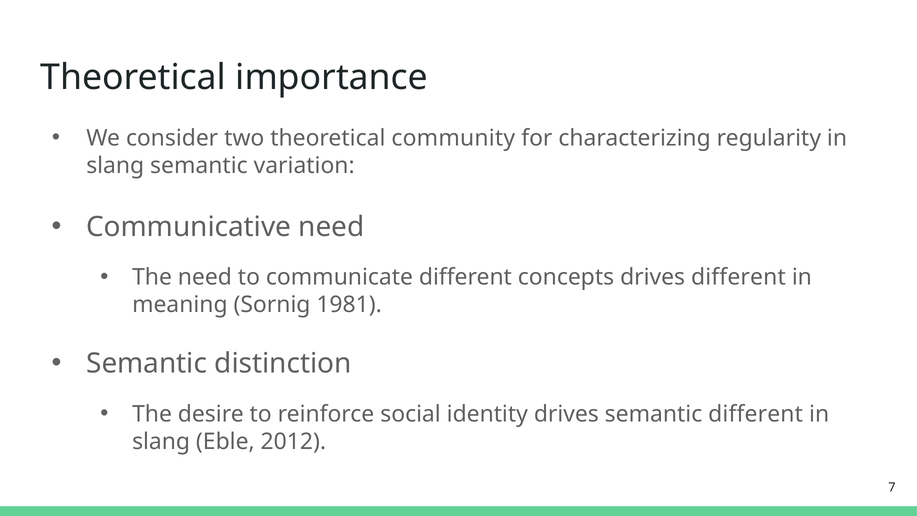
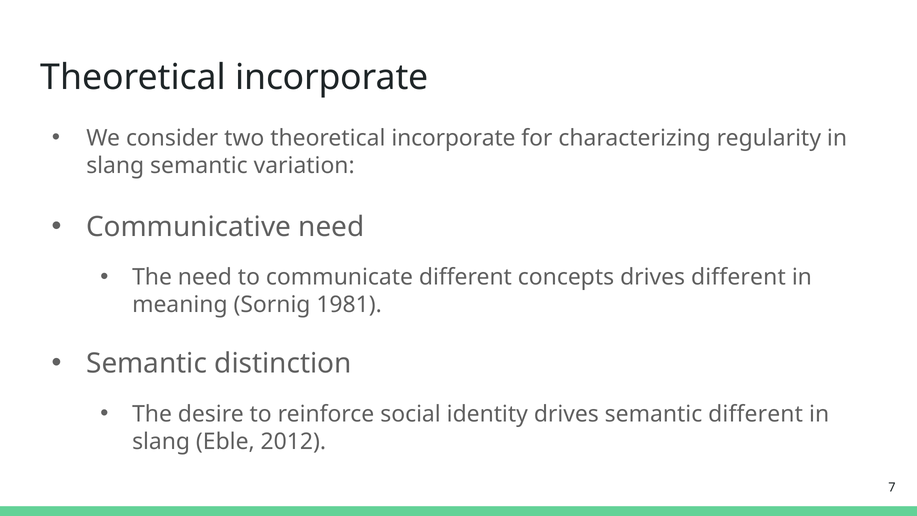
importance at (332, 78): importance -> incorporate
two theoretical community: community -> incorporate
